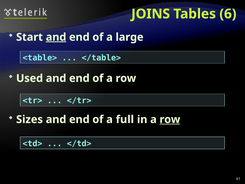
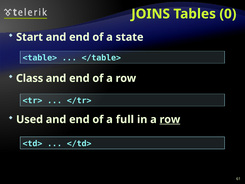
6: 6 -> 0
and at (56, 37) underline: present -> none
large: large -> state
Used: Used -> Class
Sizes: Sizes -> Used
